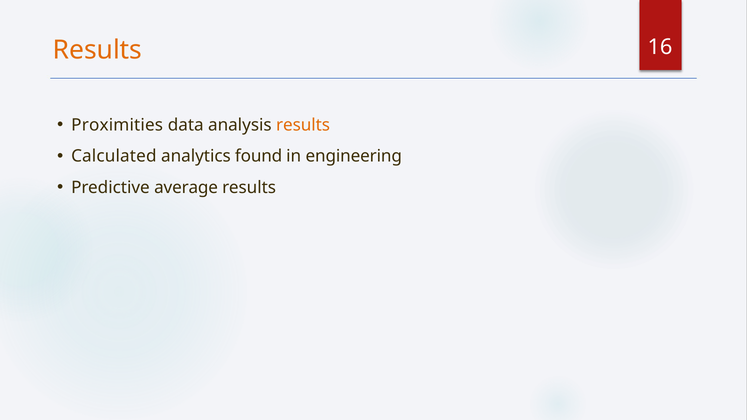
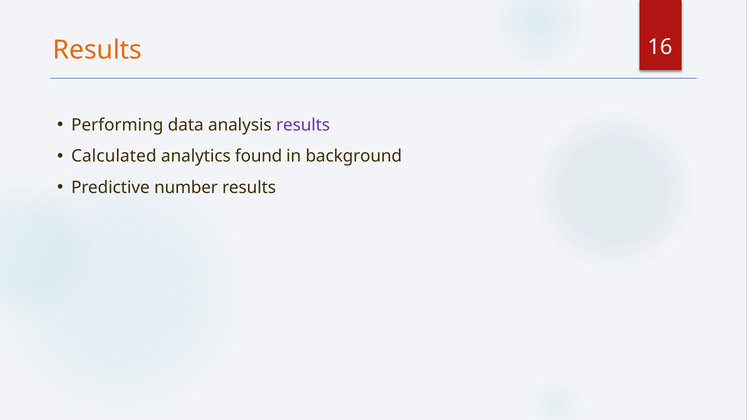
Proximities: Proximities -> Performing
results at (303, 125) colour: orange -> purple
engineering: engineering -> background
average: average -> number
